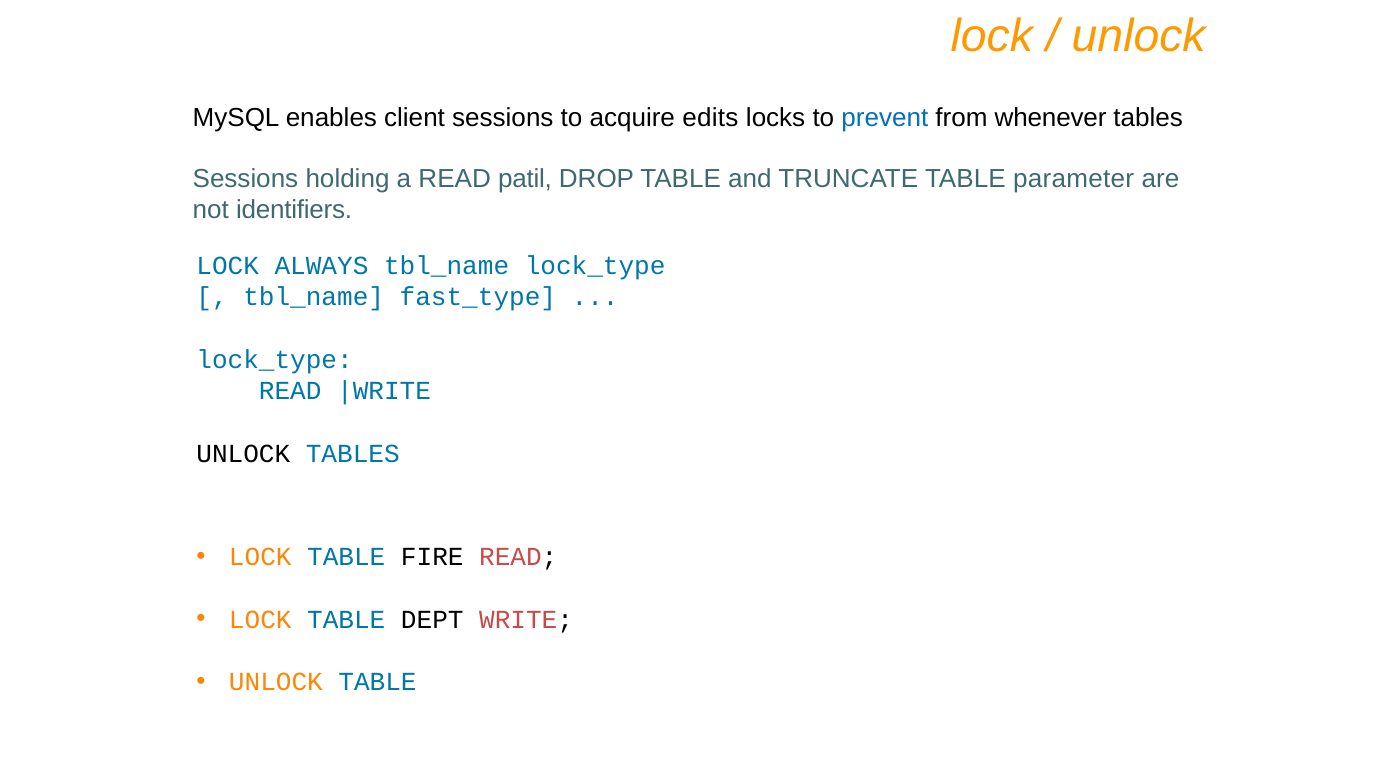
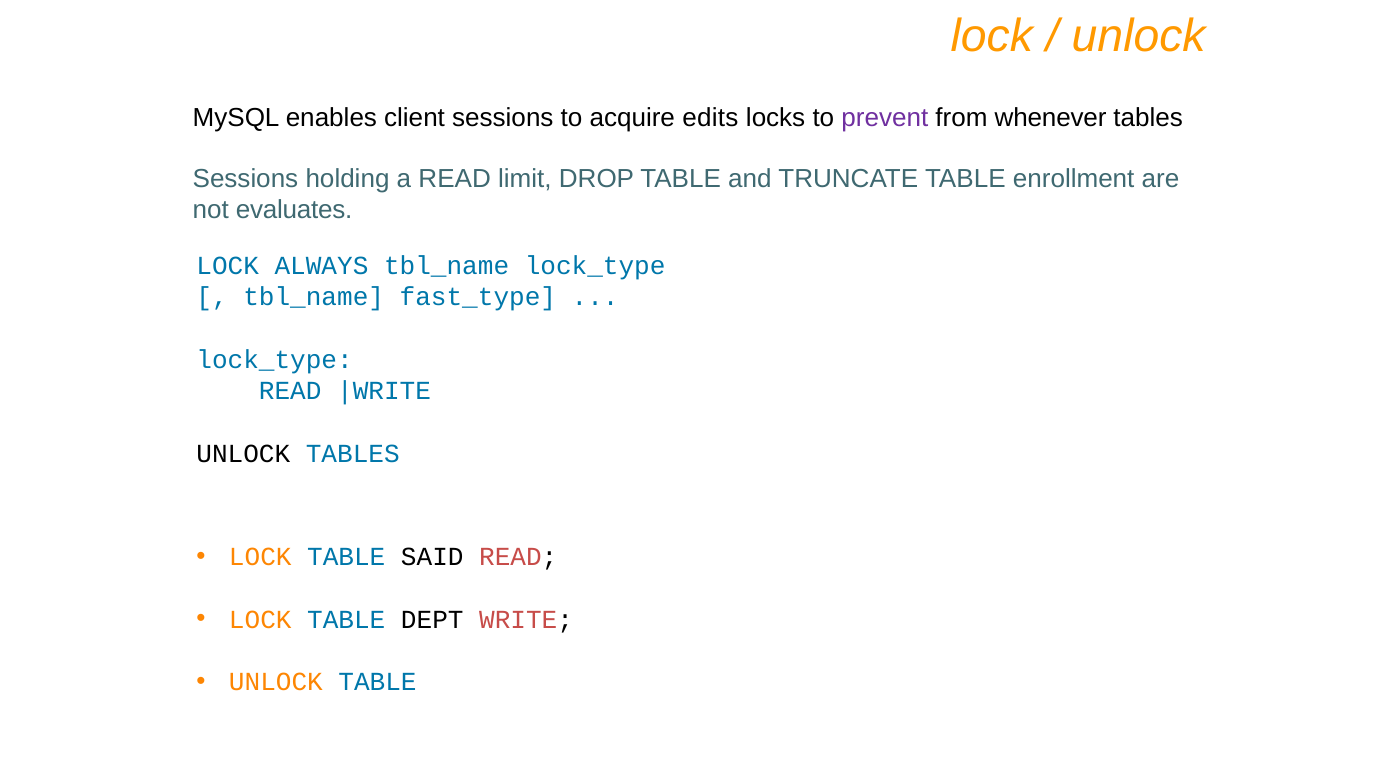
prevent colour: blue -> purple
patil: patil -> limit
parameter: parameter -> enrollment
identifiers: identifiers -> evaluates
FIRE: FIRE -> SAID
